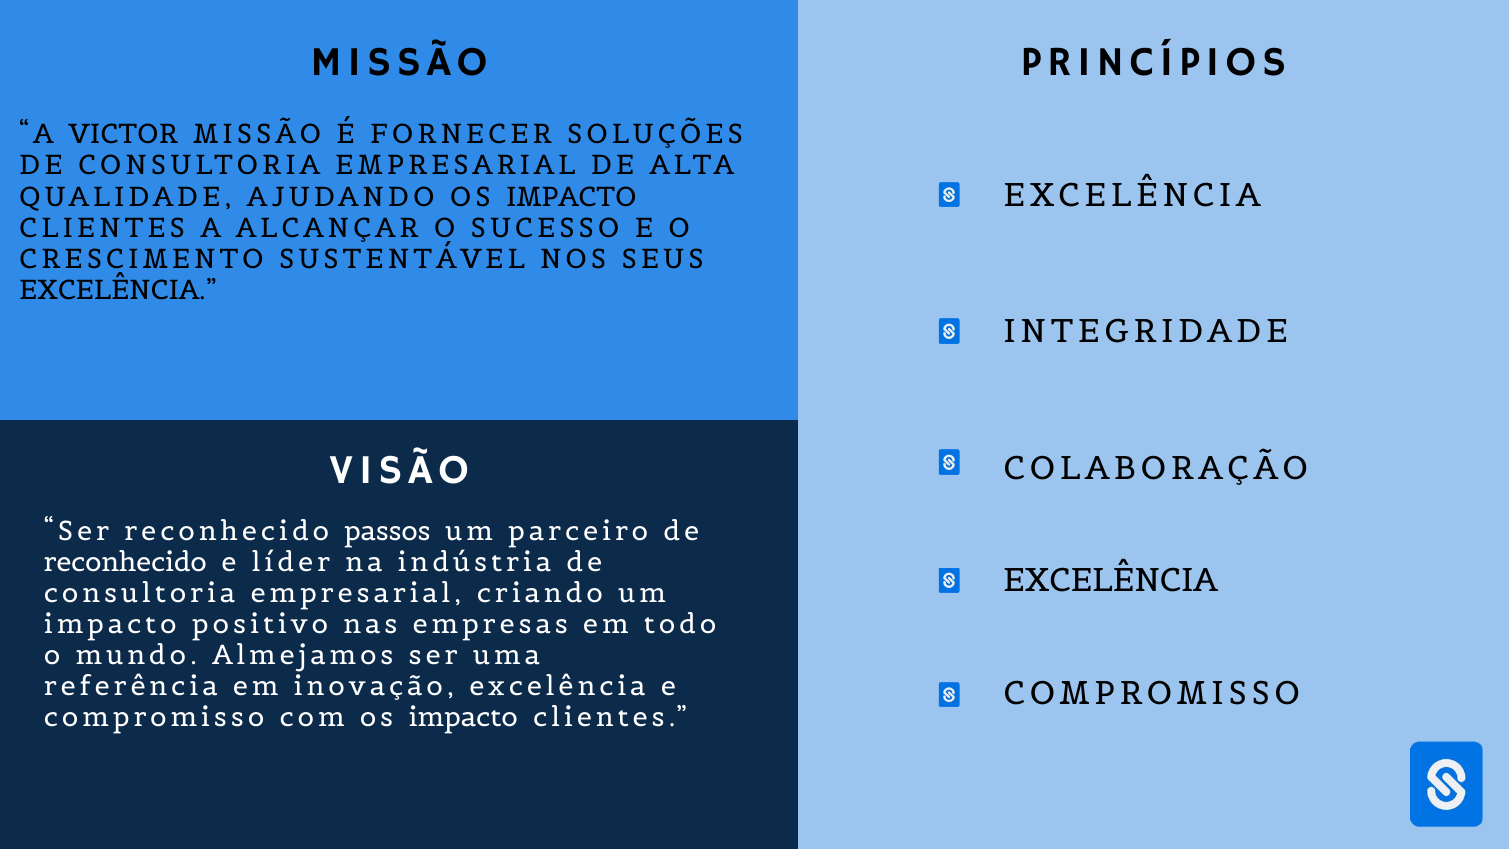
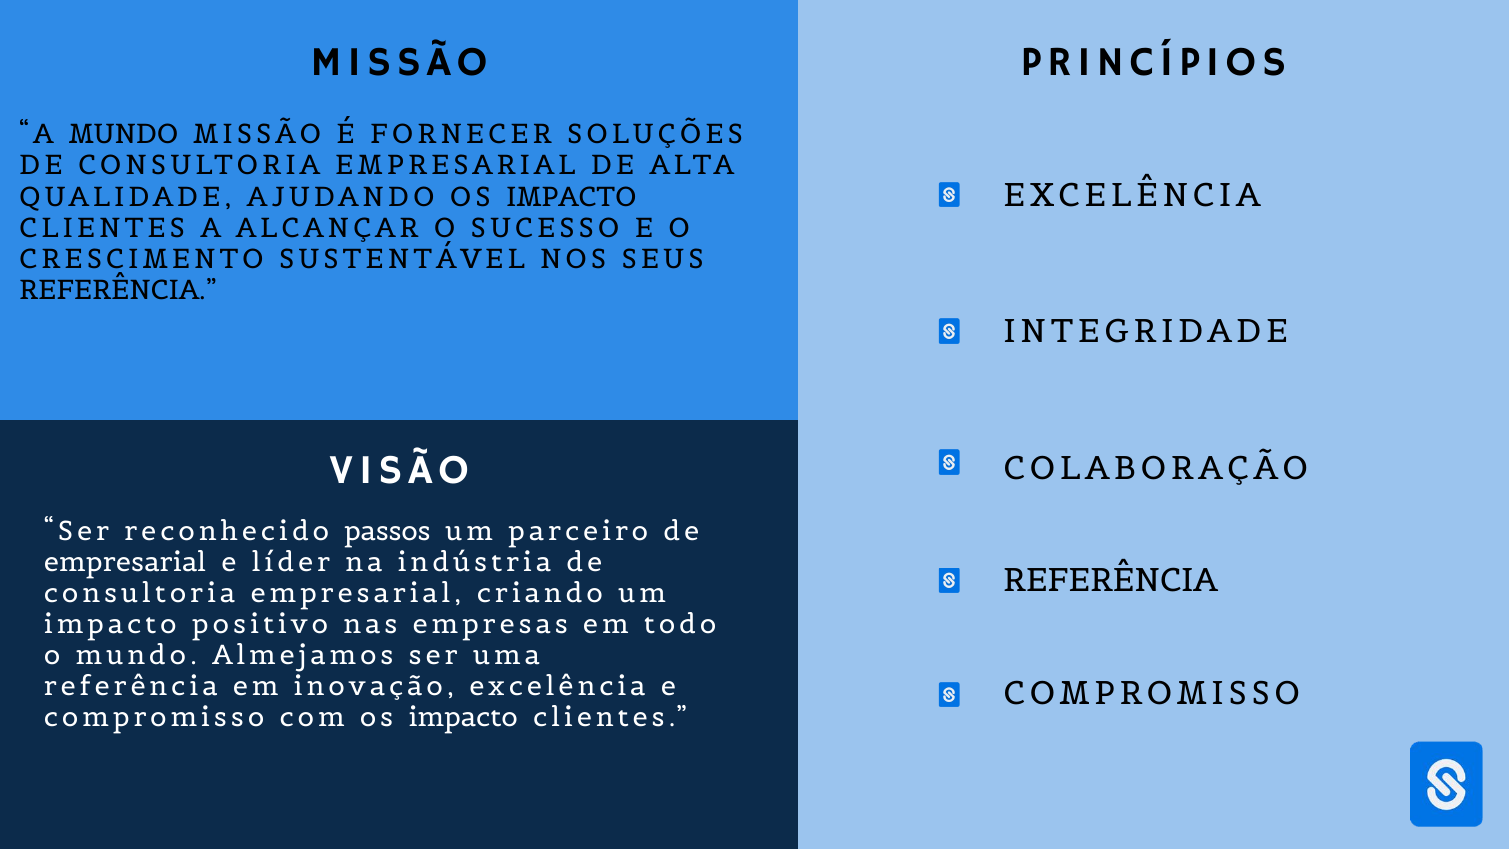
A VICTOR: VICTOR -> MUNDO
EXCELÊNCIA at (118, 290): EXCELÊNCIA -> REFERÊNCIA
reconhecido at (125, 562): reconhecido -> empresarial
EXCELÊNCIA at (1110, 581): EXCELÊNCIA -> REFERÊNCIA
